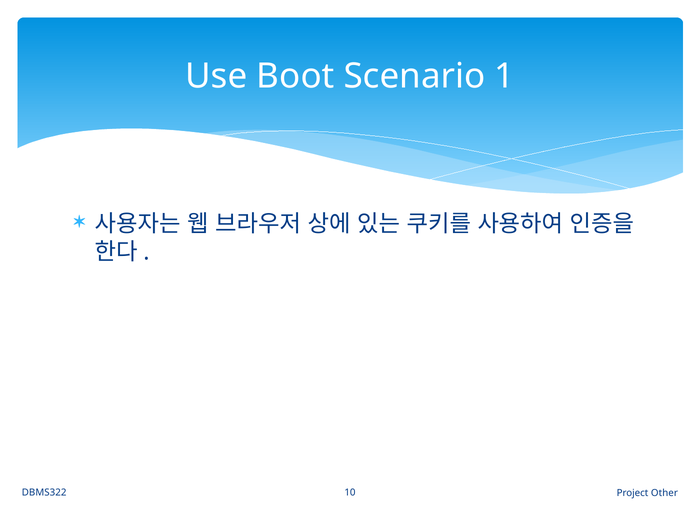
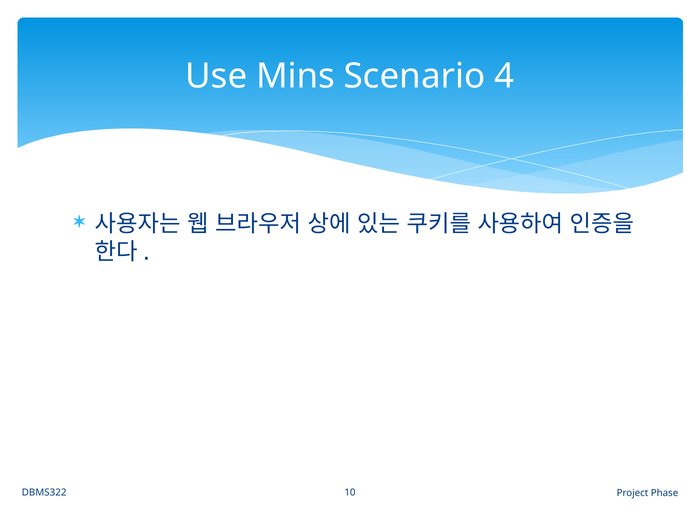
Boot: Boot -> Mins
1: 1 -> 4
Other: Other -> Phase
